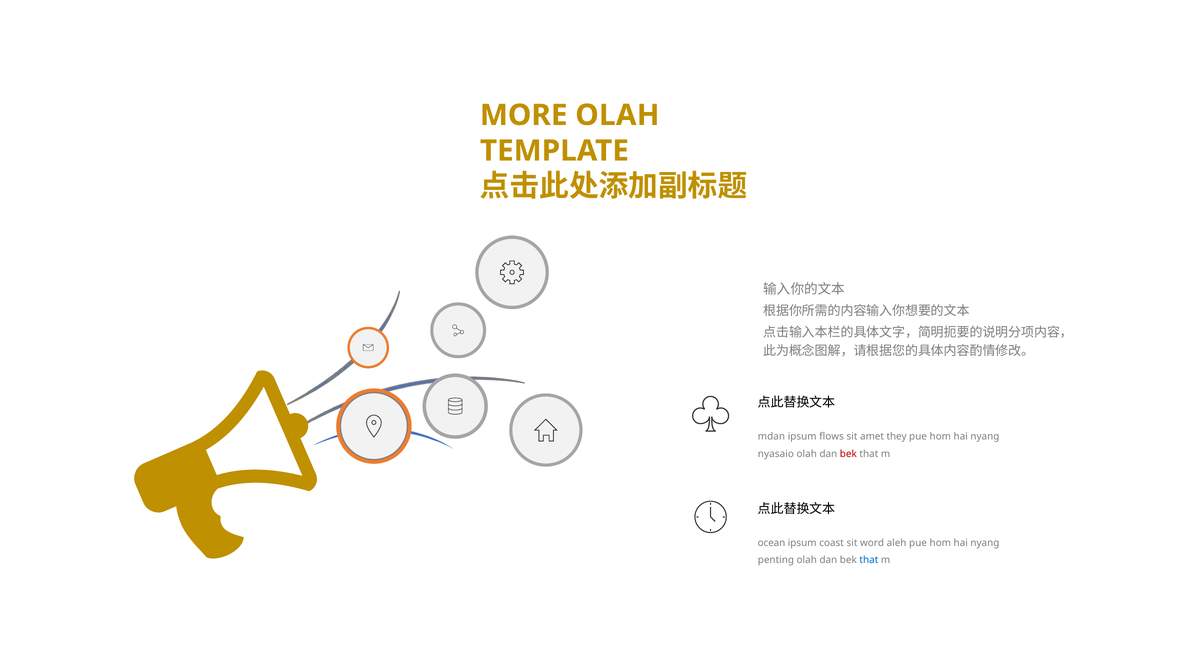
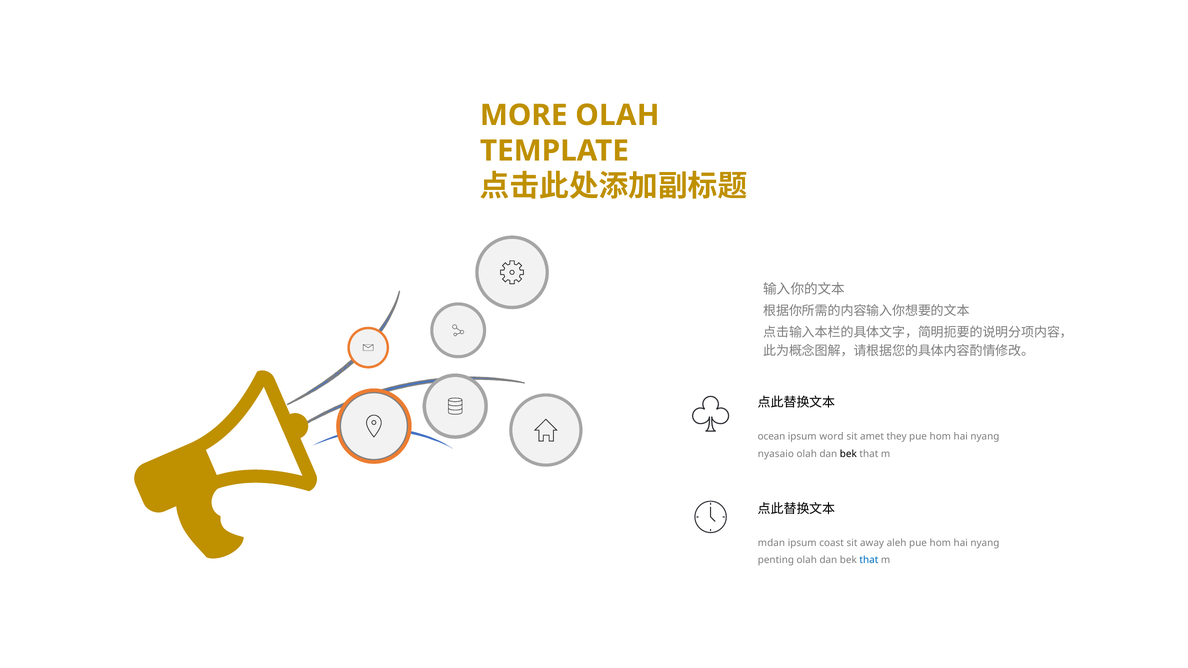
mdan: mdan -> ocean
flows: flows -> word
bek at (848, 454) colour: red -> black
ocean: ocean -> mdan
word: word -> away
